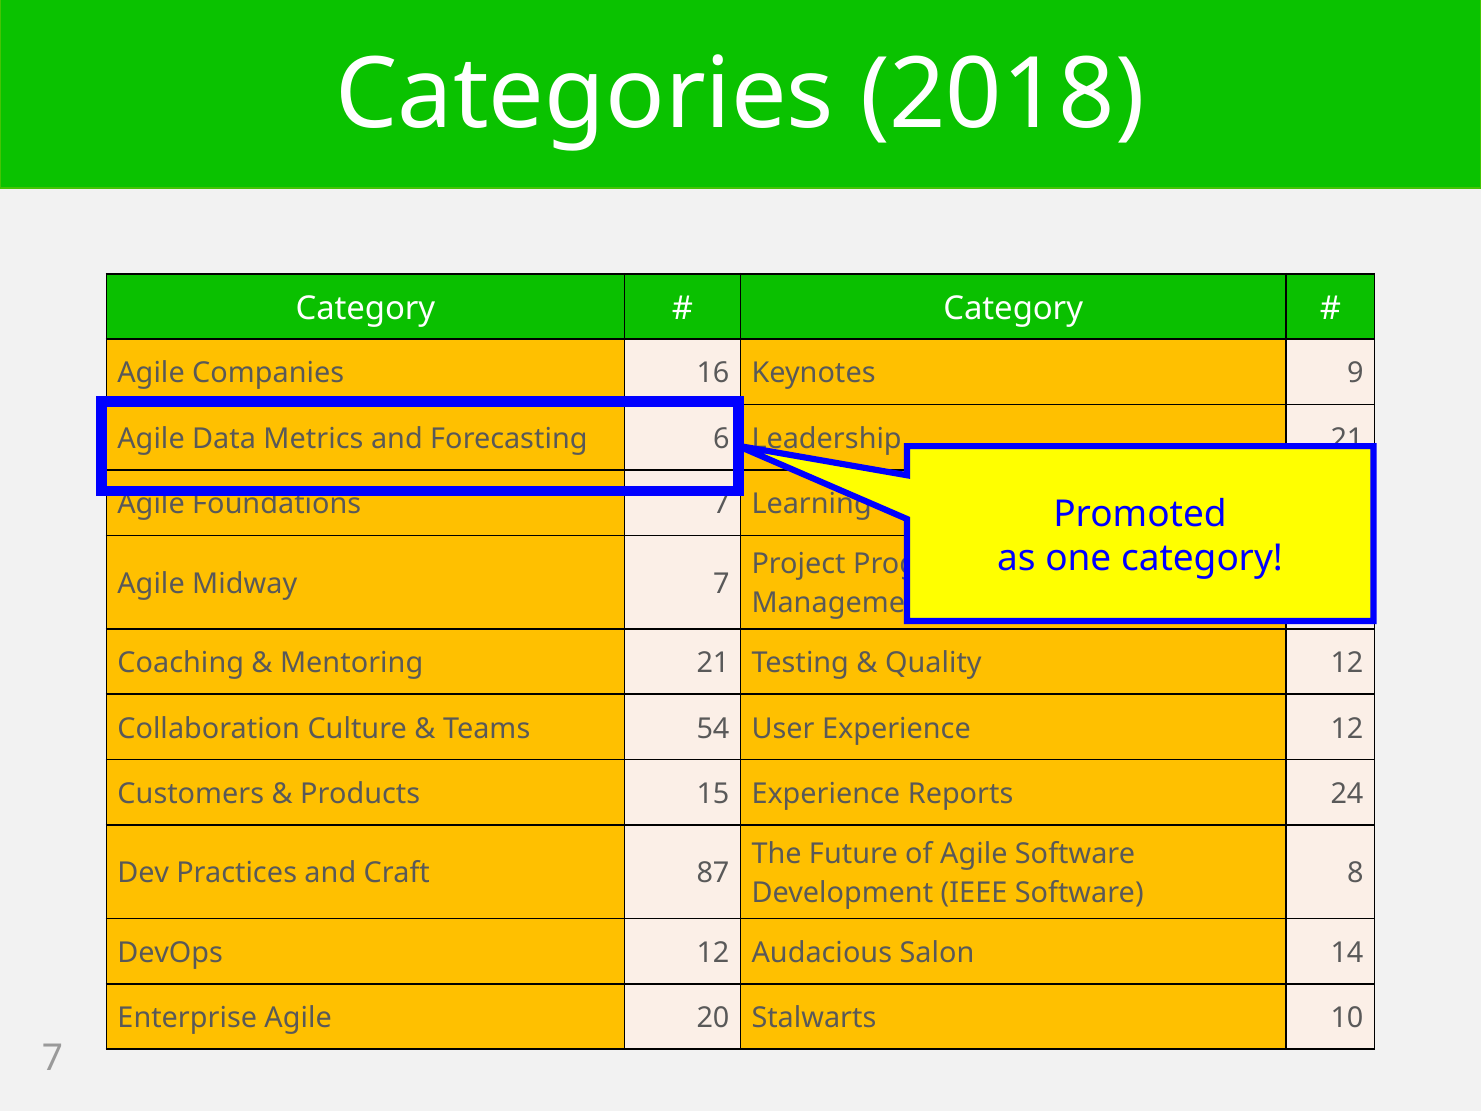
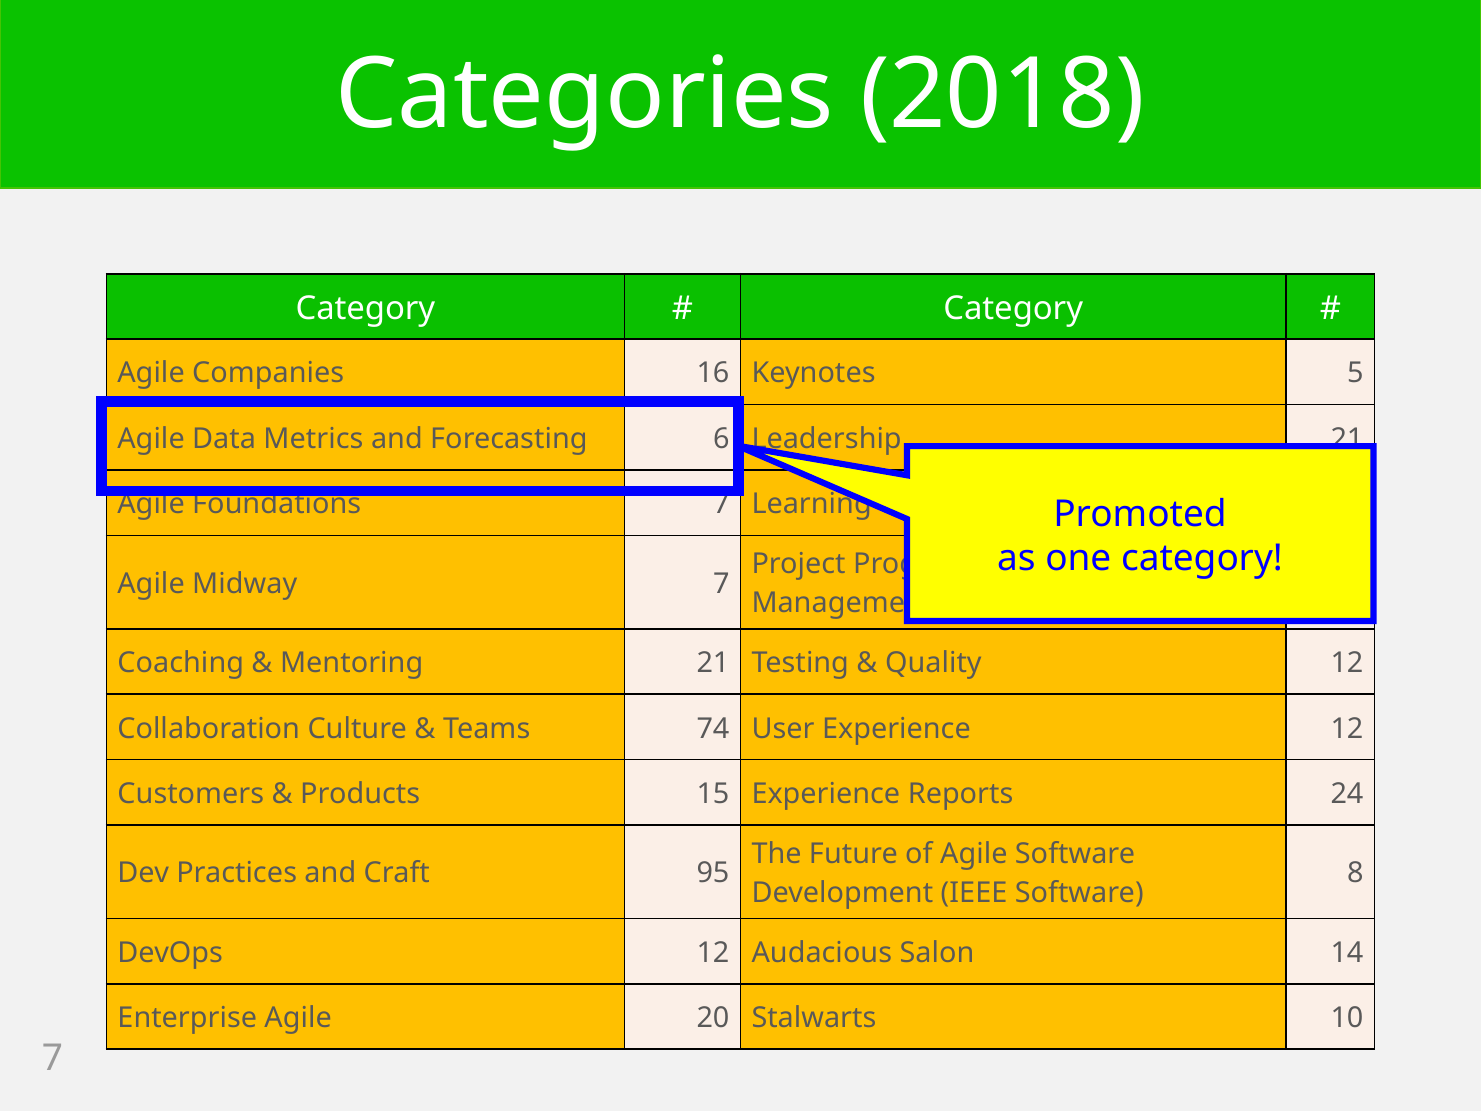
9: 9 -> 5
54: 54 -> 74
87: 87 -> 95
